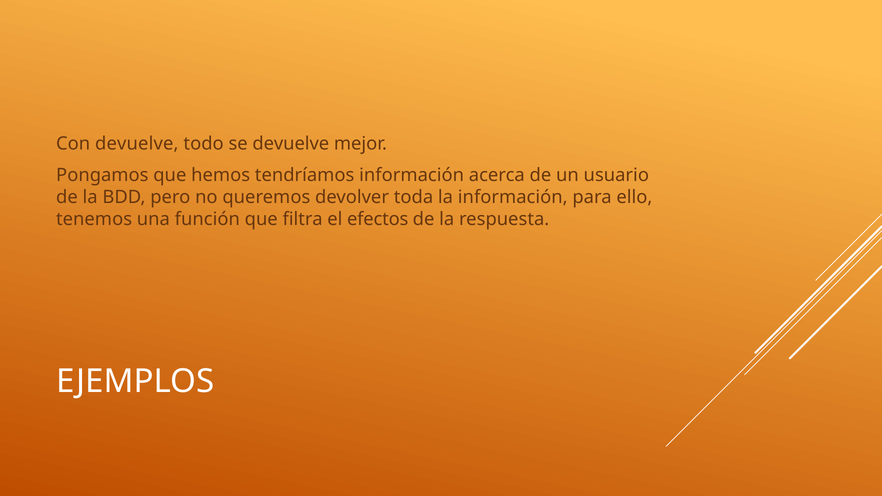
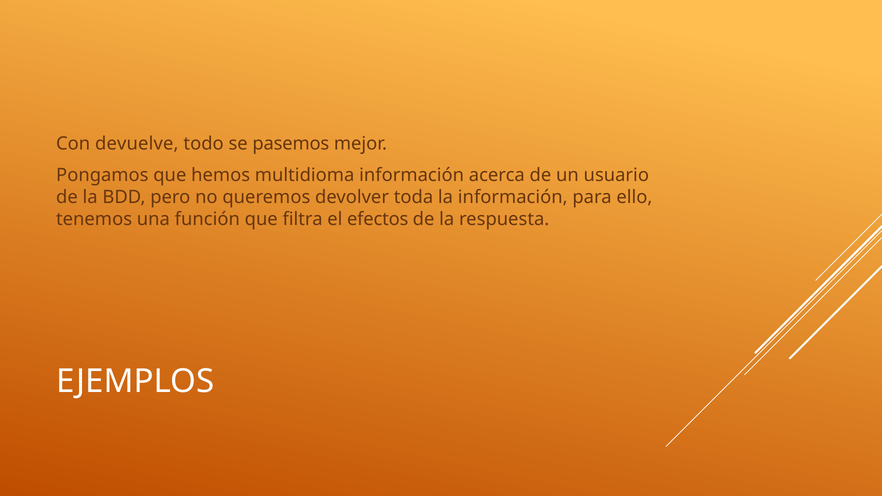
se devuelve: devuelve -> pasemos
tendríamos: tendríamos -> multidioma
